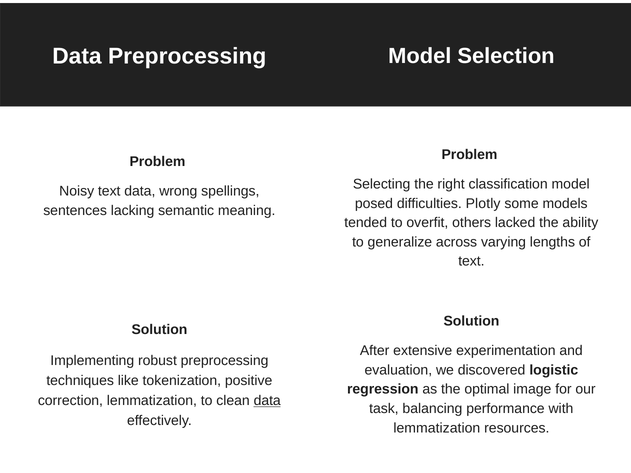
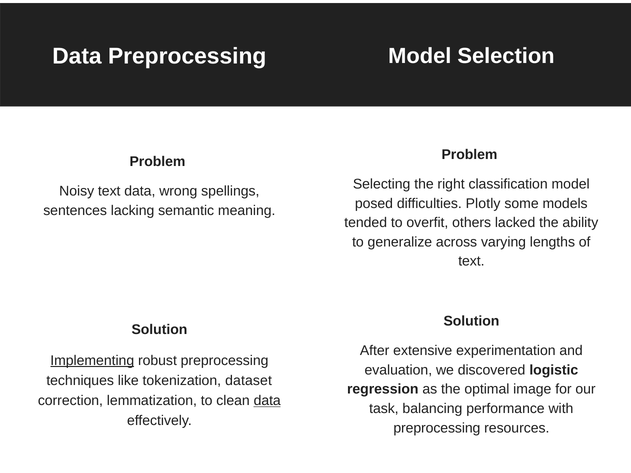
Implementing underline: none -> present
positive: positive -> dataset
lemmatization at (437, 428): lemmatization -> preprocessing
